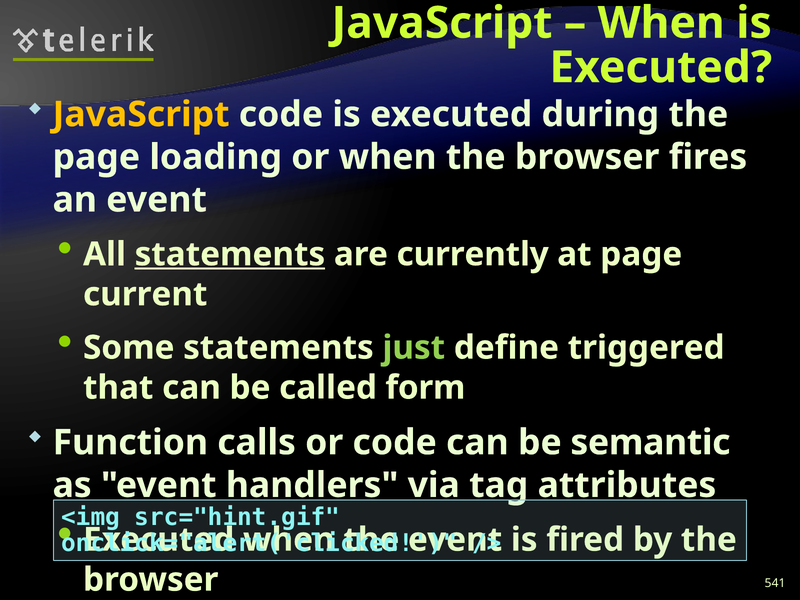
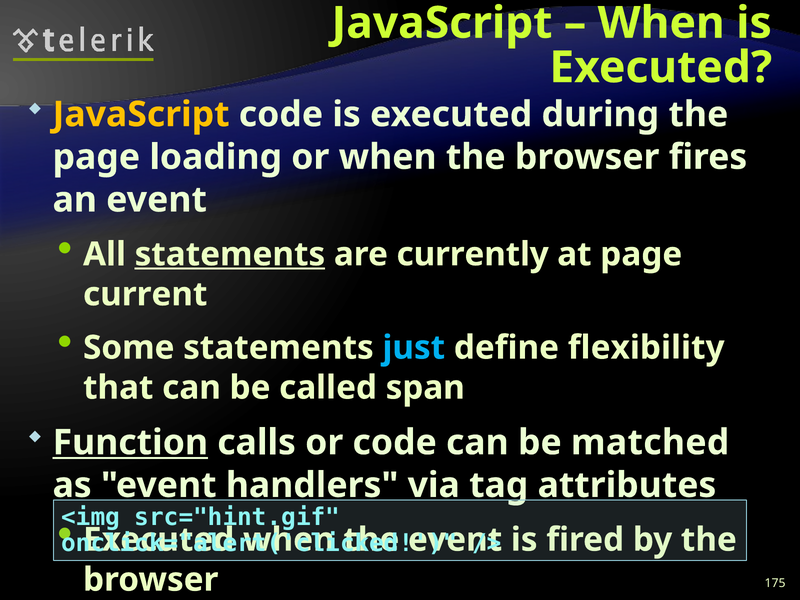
just colour: light green -> light blue
triggered: triggered -> flexibility
form: form -> span
Function underline: none -> present
semantic: semantic -> matched
541: 541 -> 175
